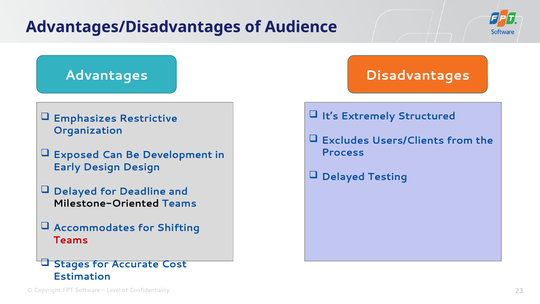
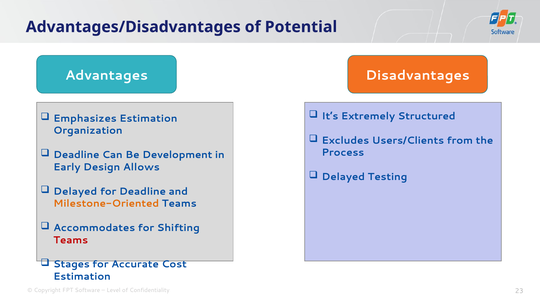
Audience: Audience -> Potential
Emphasizes Restrictive: Restrictive -> Estimation
Exposed at (76, 155): Exposed -> Deadline
Design Design: Design -> Allows
Milestone-Oriented colour: black -> orange
